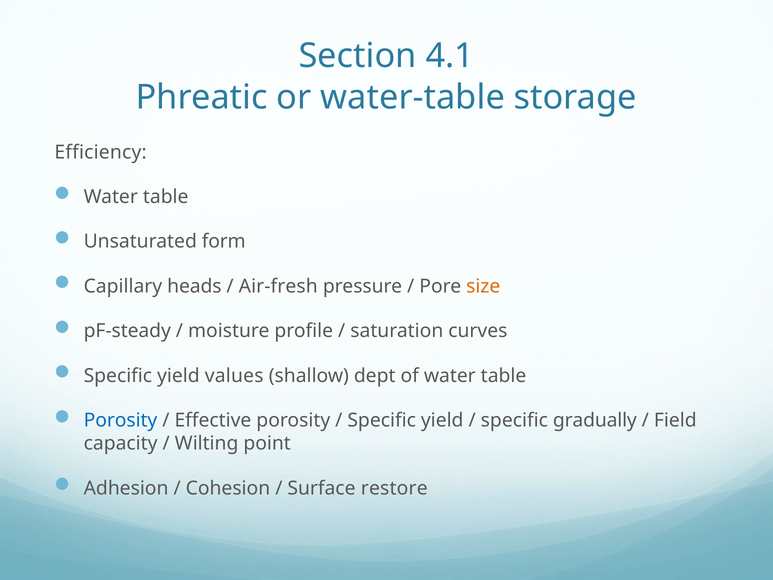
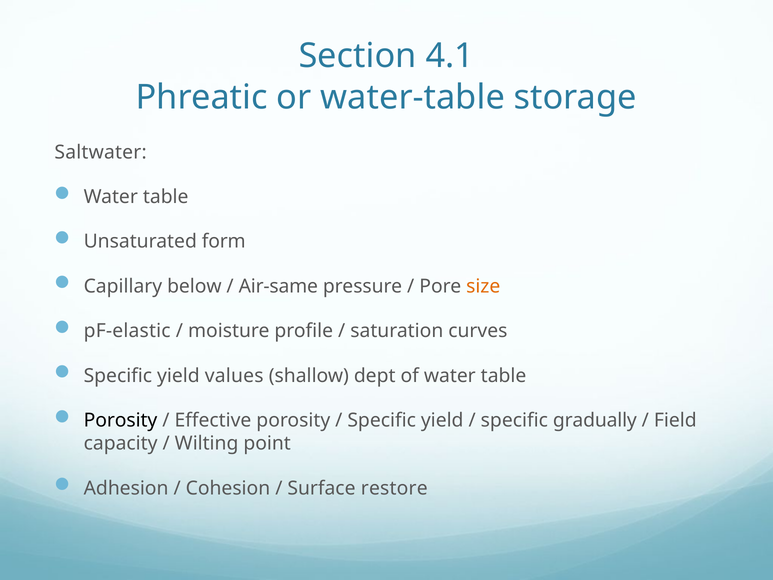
Efficiency: Efficiency -> Saltwater
heads: heads -> below
Air-fresh: Air-fresh -> Air-same
pF-steady: pF-steady -> pF-elastic
Porosity at (121, 420) colour: blue -> black
